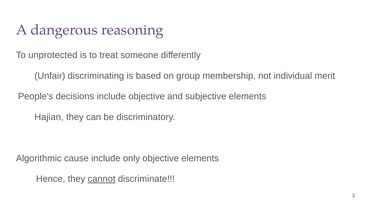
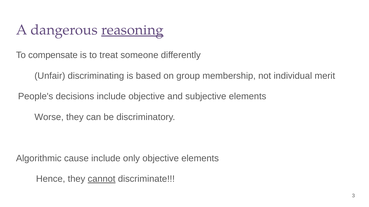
reasoning underline: none -> present
unprotected: unprotected -> compensate
Hajian: Hajian -> Worse
